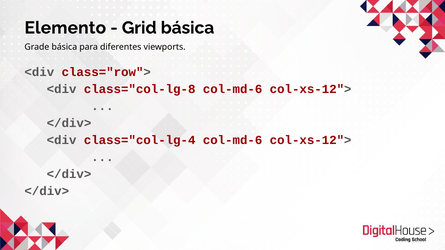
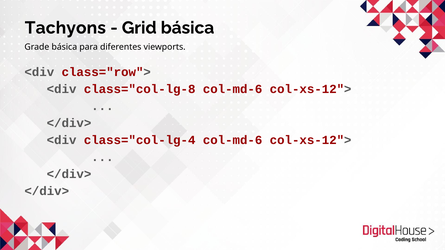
Elemento: Elemento -> Tachyons
